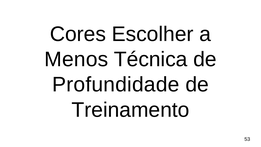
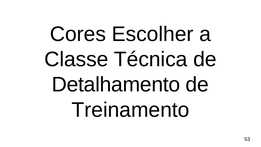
Menos: Menos -> Classe
Profundidade: Profundidade -> Detalhamento
